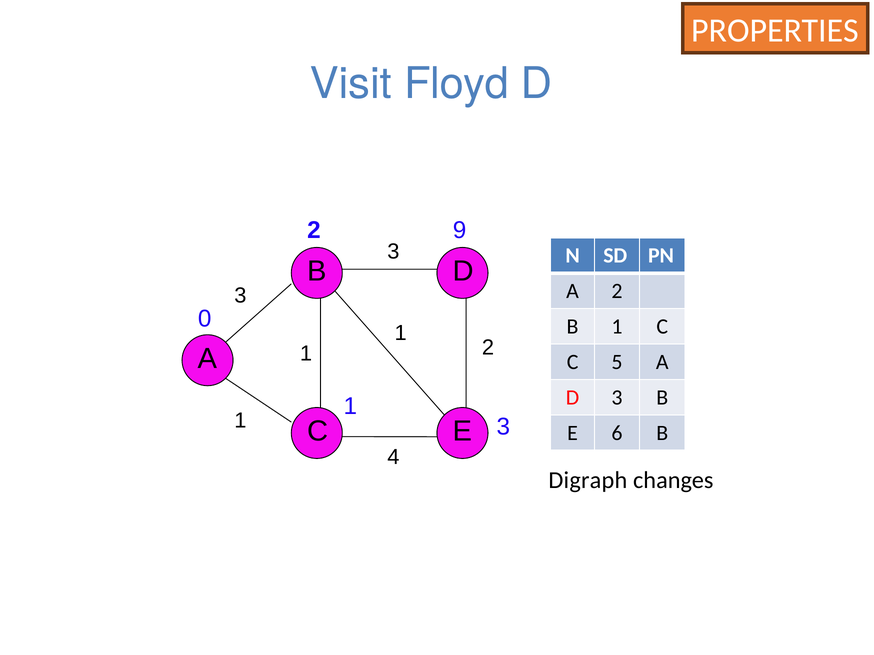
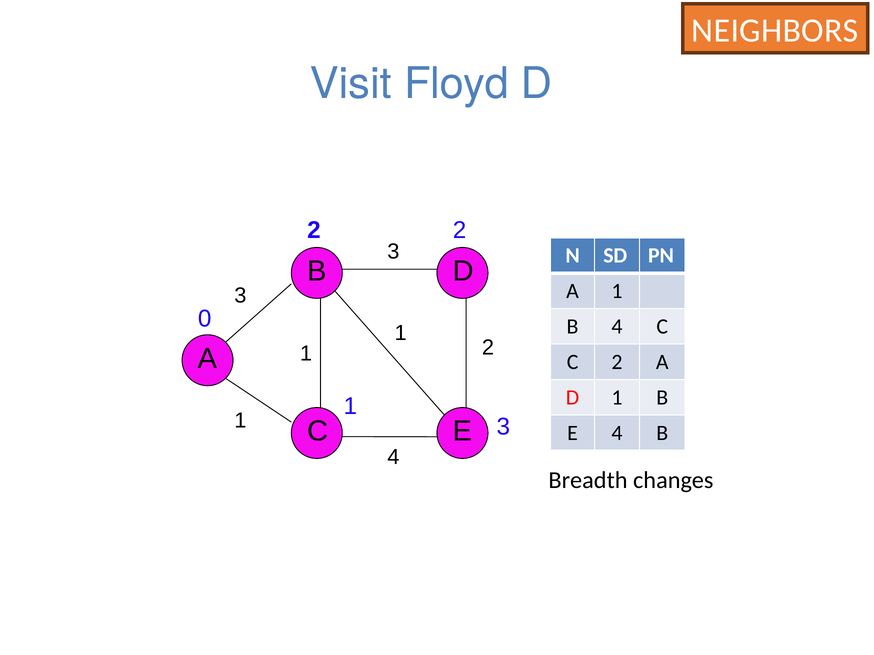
PROPERTIES: PROPERTIES -> NEIGHBORS
2 9: 9 -> 2
A 2: 2 -> 1
B 1: 1 -> 4
C 5: 5 -> 2
3 at (617, 398): 3 -> 1
E 6: 6 -> 4
Digraph: Digraph -> Breadth
